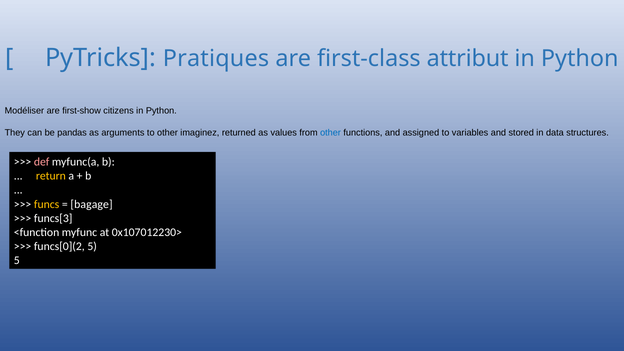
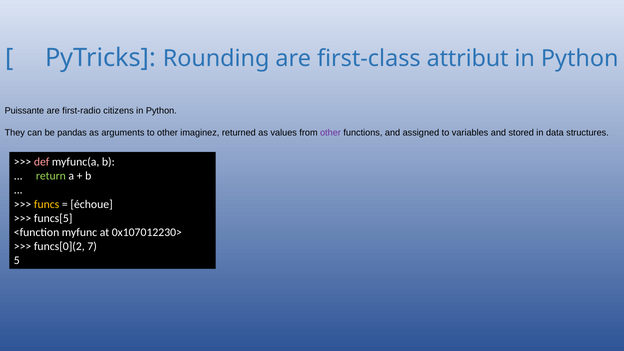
Pratiques: Pratiques -> Rounding
Modéliser: Modéliser -> Puissante
first-show: first-show -> first-radio
other at (331, 133) colour: blue -> purple
return colour: yellow -> light green
bagage: bagage -> échoue
funcs[3: funcs[3 -> funcs[5
funcs[0](2 5: 5 -> 7
